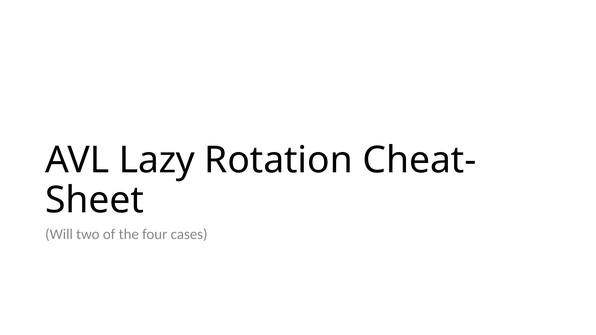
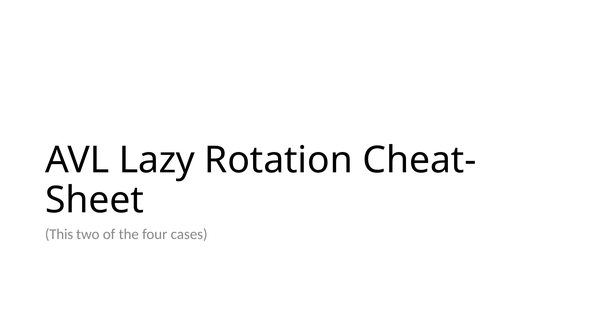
Will: Will -> This
